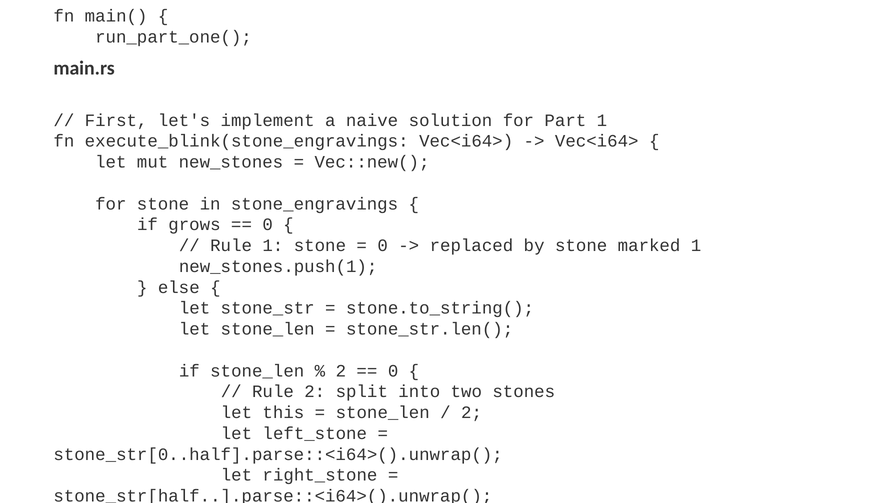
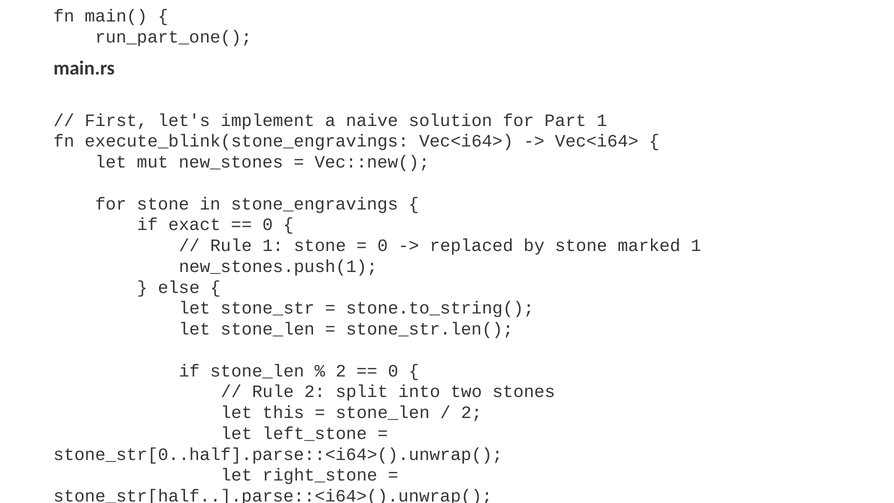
grows: grows -> exact
